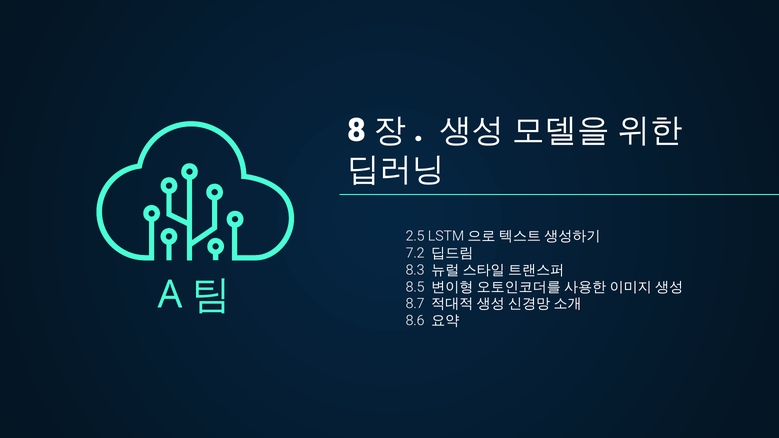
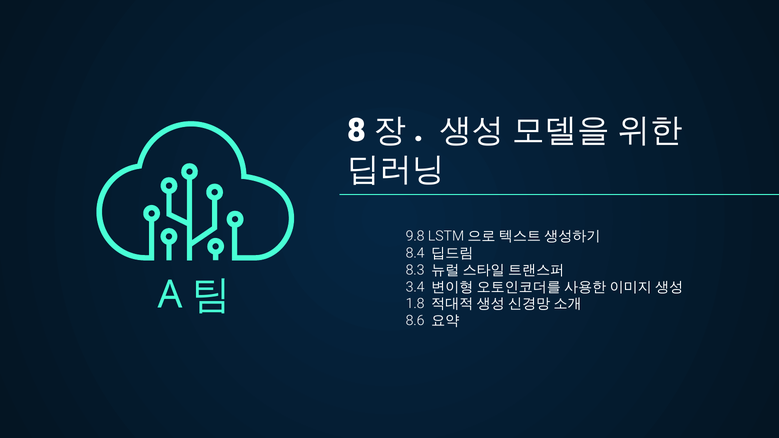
2.5: 2.5 -> 9.8
7.2: 7.2 -> 8.4
8.5: 8.5 -> 3.4
8.7: 8.7 -> 1.8
